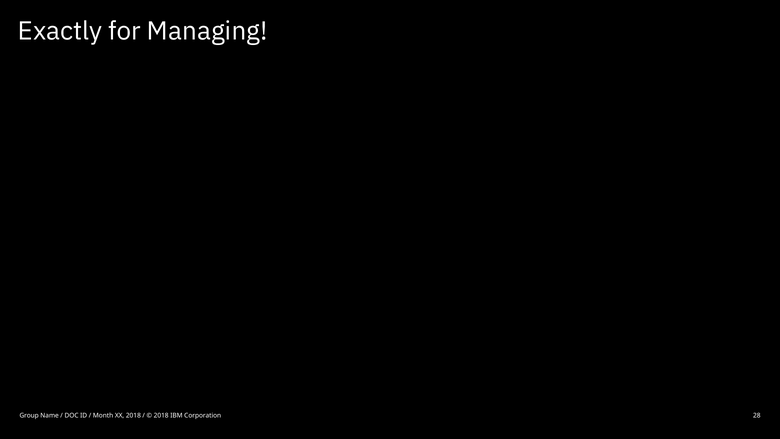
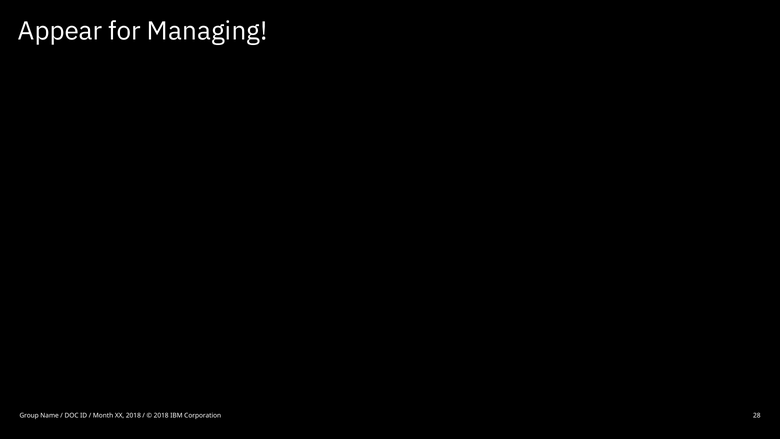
Exactly: Exactly -> Appear
